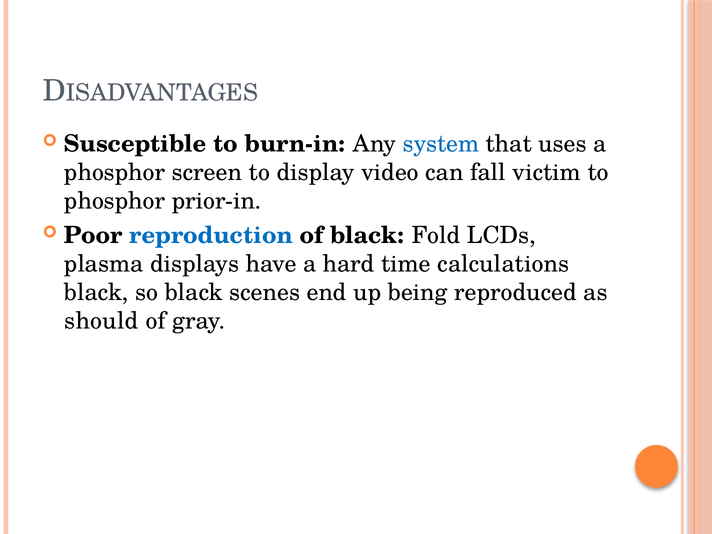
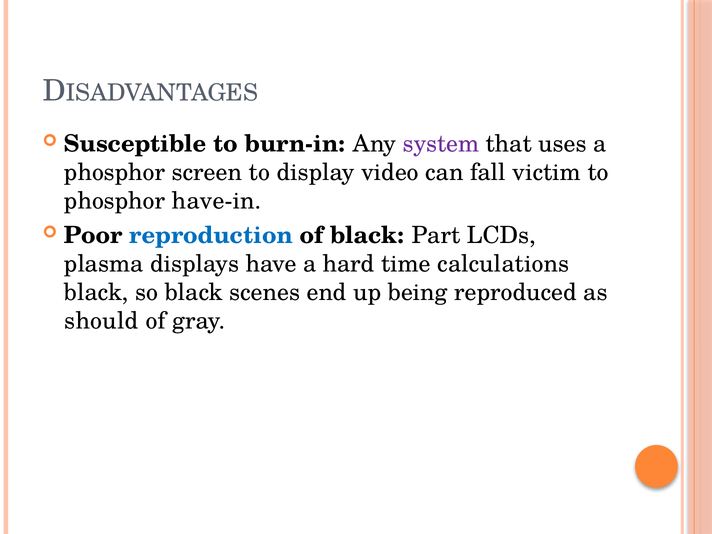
system colour: blue -> purple
prior-in: prior-in -> have-in
Fold: Fold -> Part
